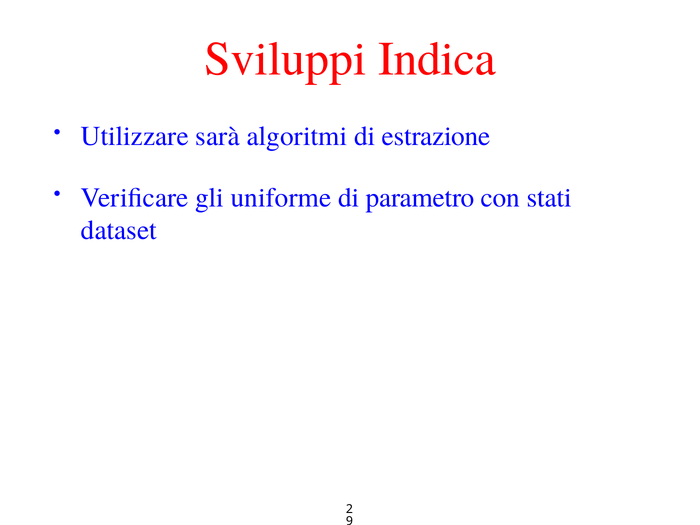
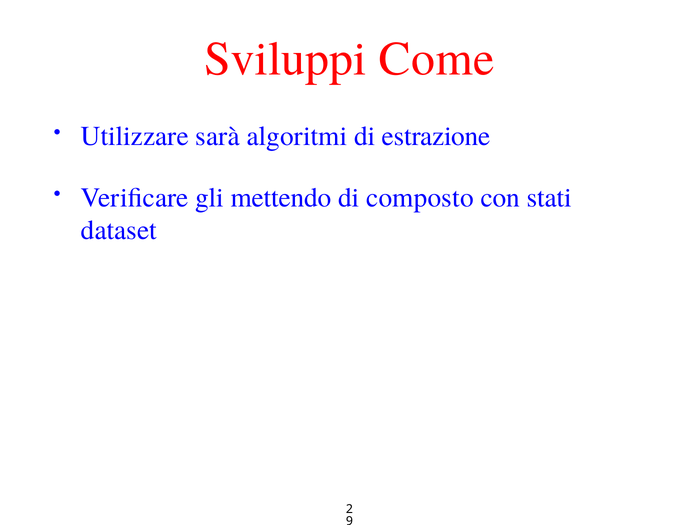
Indica: Indica -> Come
uniforme: uniforme -> mettendo
parametro: parametro -> composto
